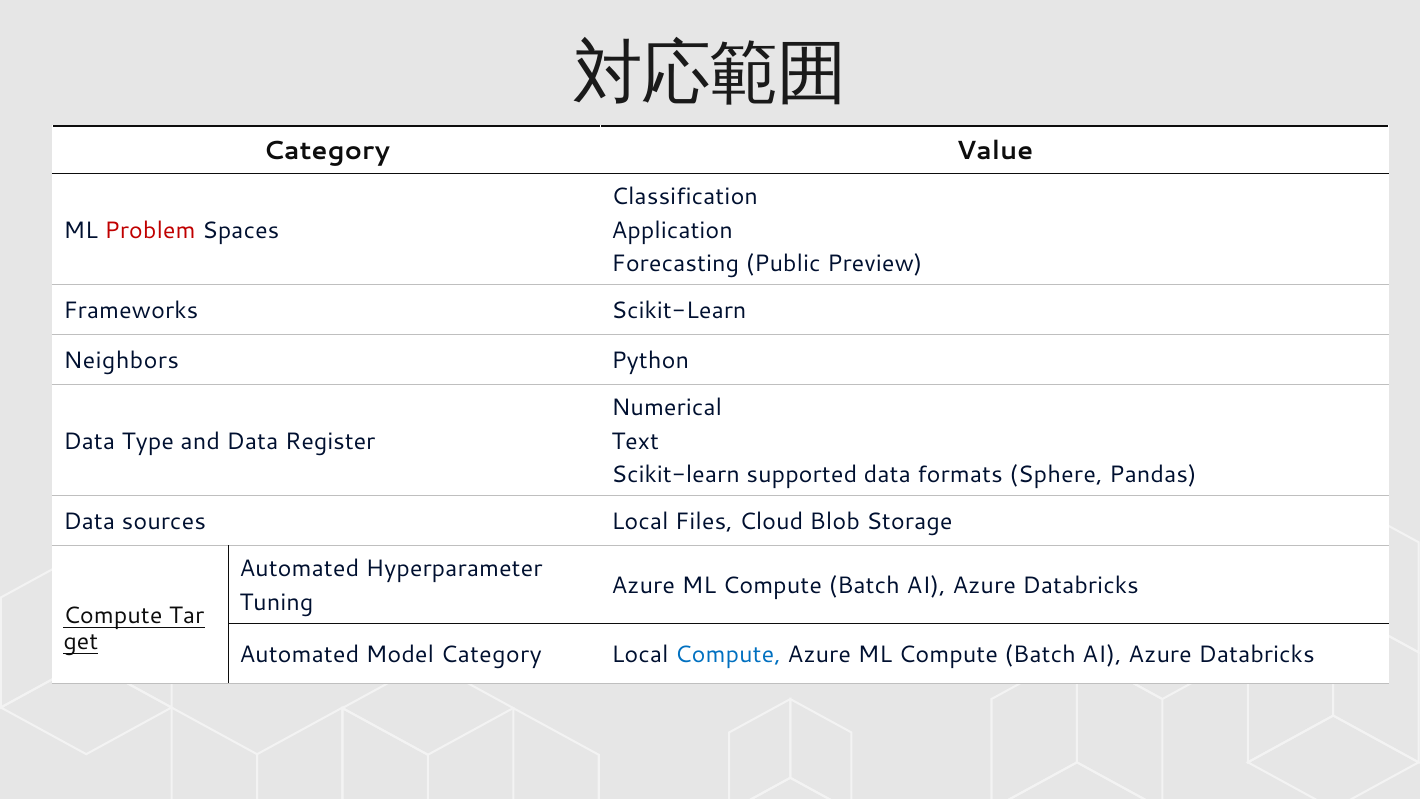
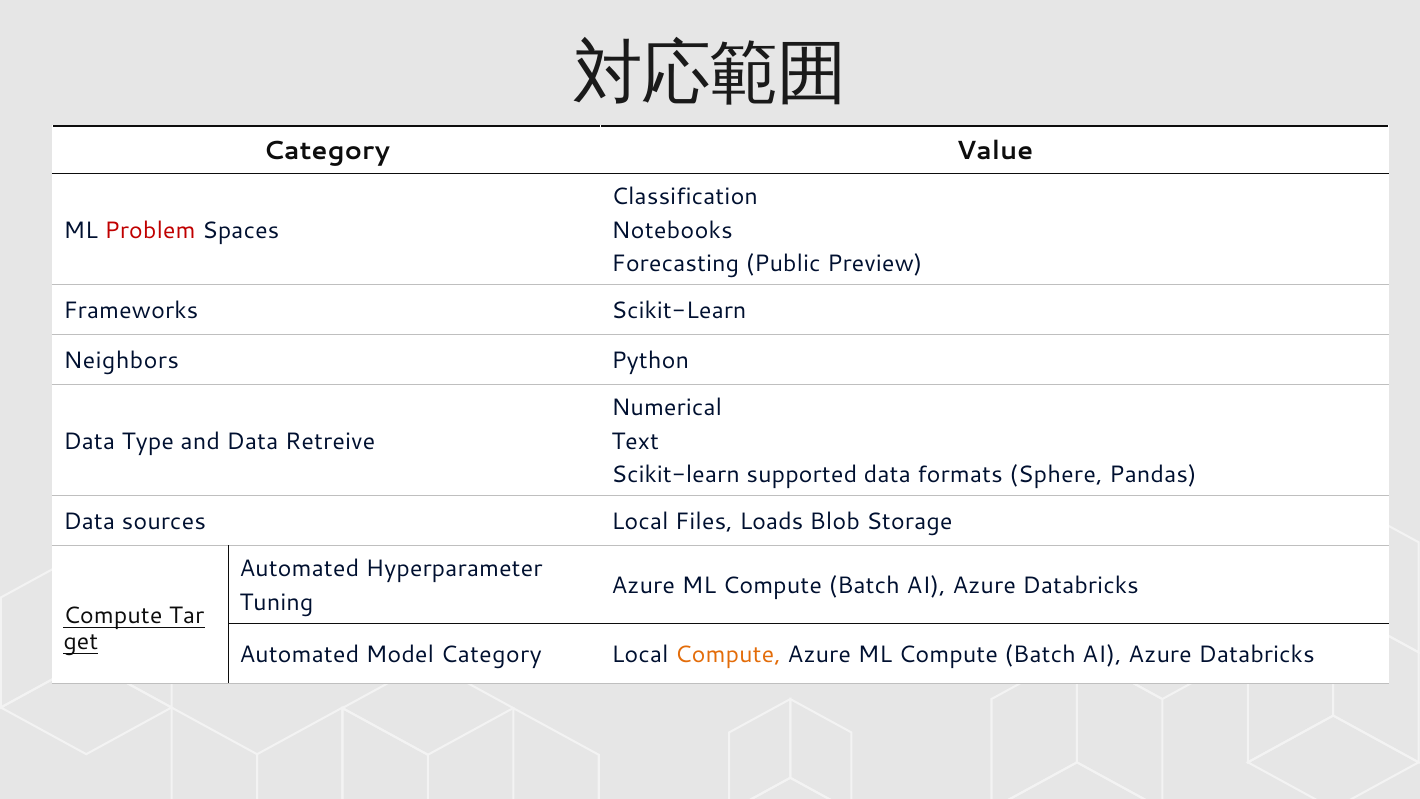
Application: Application -> Notebooks
Register: Register -> Retreive
Cloud: Cloud -> Loads
Compute at (728, 654) colour: blue -> orange
